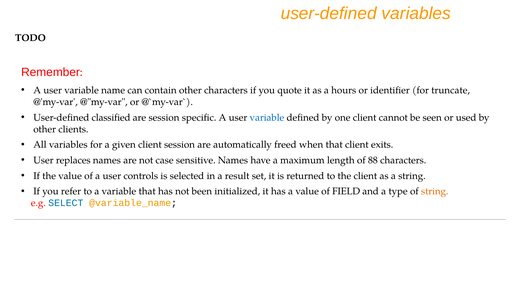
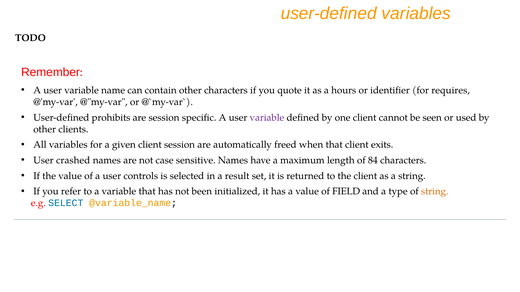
truncate: truncate -> requires
classified: classified -> prohibits
variable at (267, 118) colour: blue -> purple
replaces: replaces -> crashed
88: 88 -> 84
